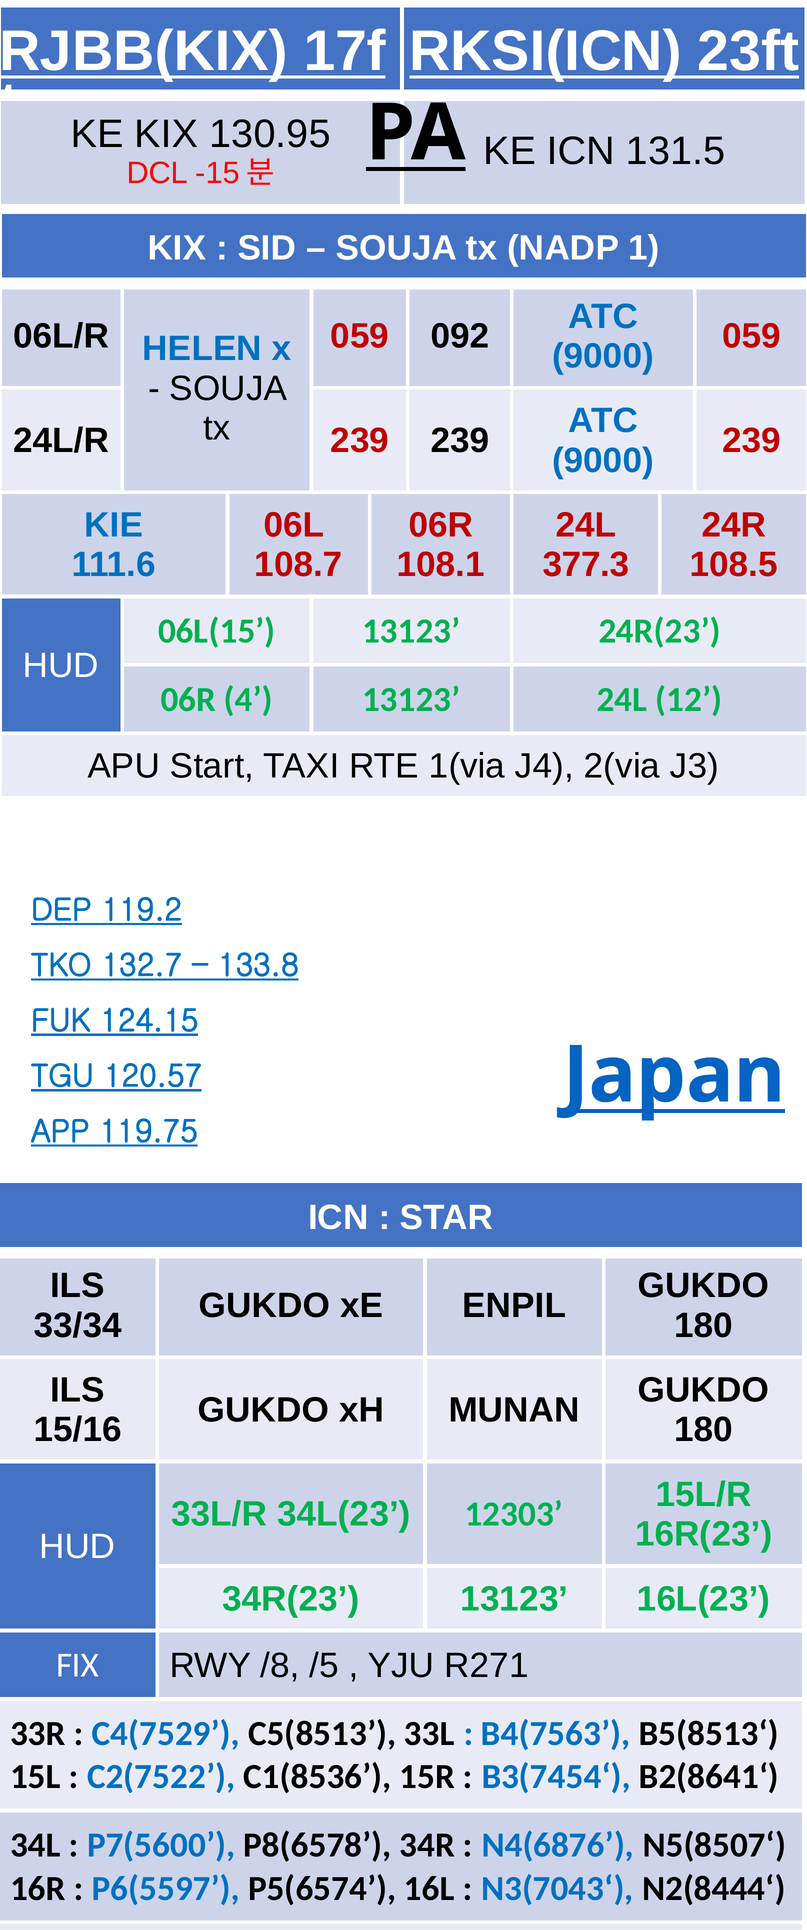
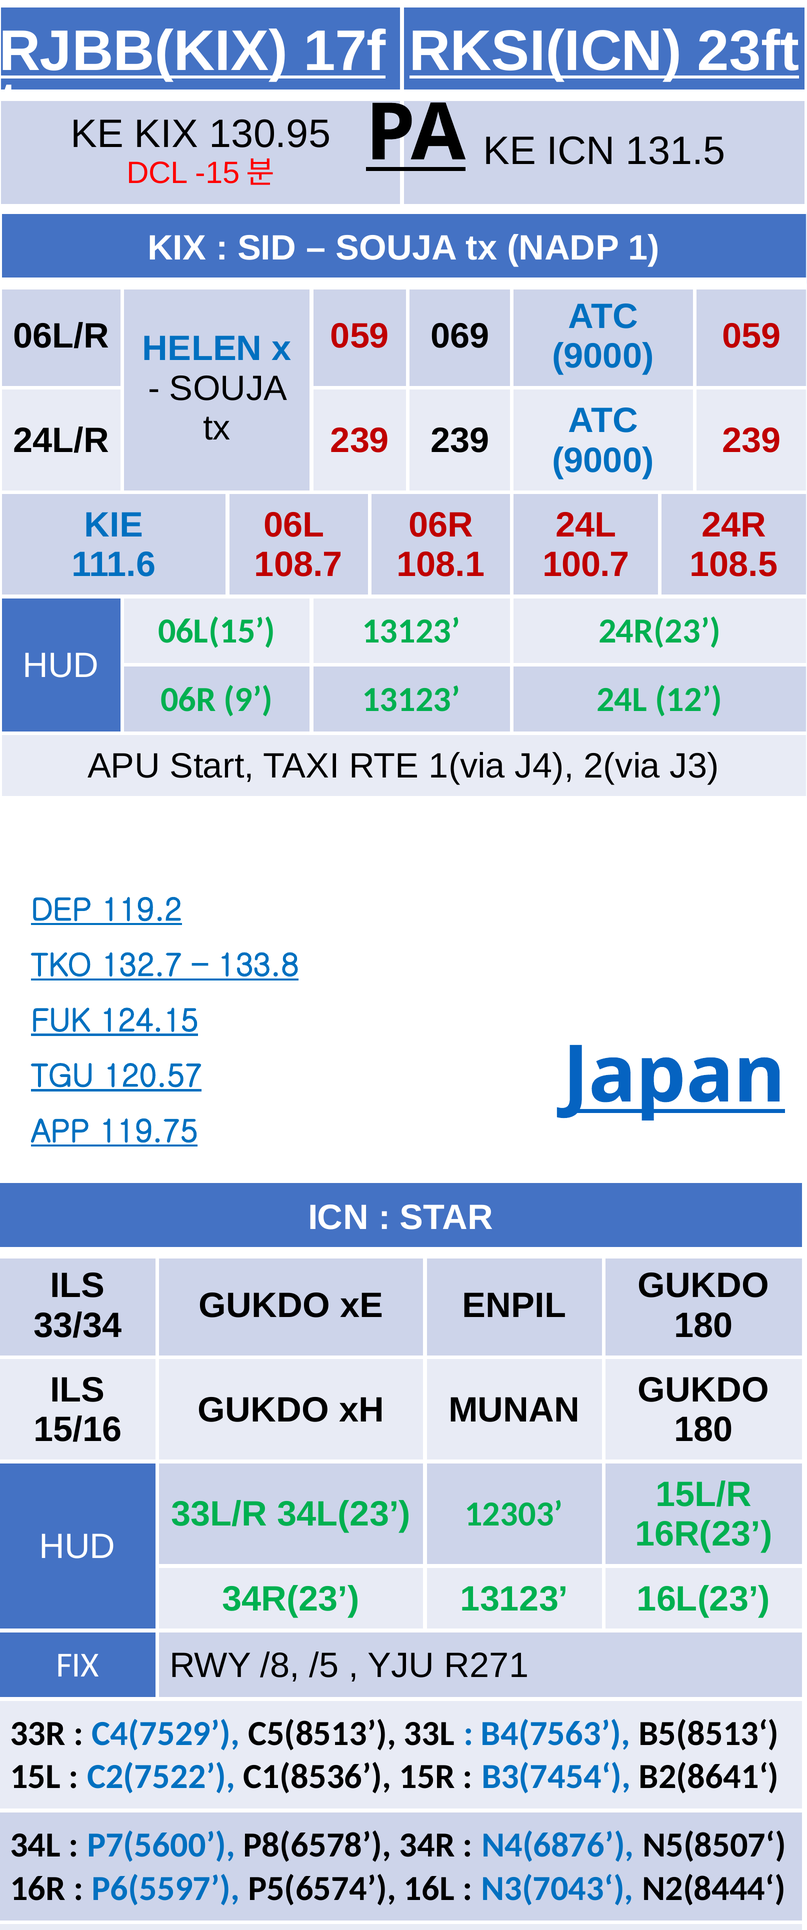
092: 092 -> 069
377.3: 377.3 -> 100.7
4: 4 -> 9
